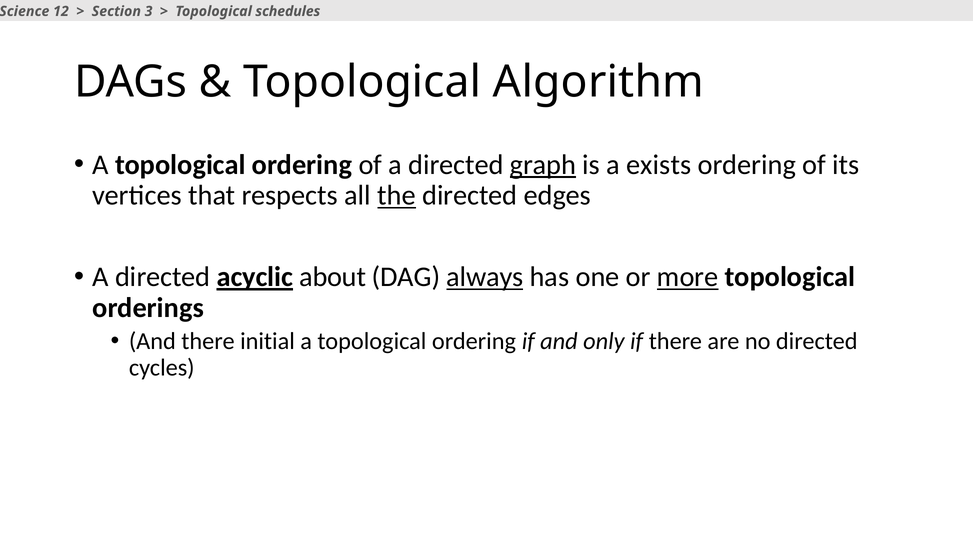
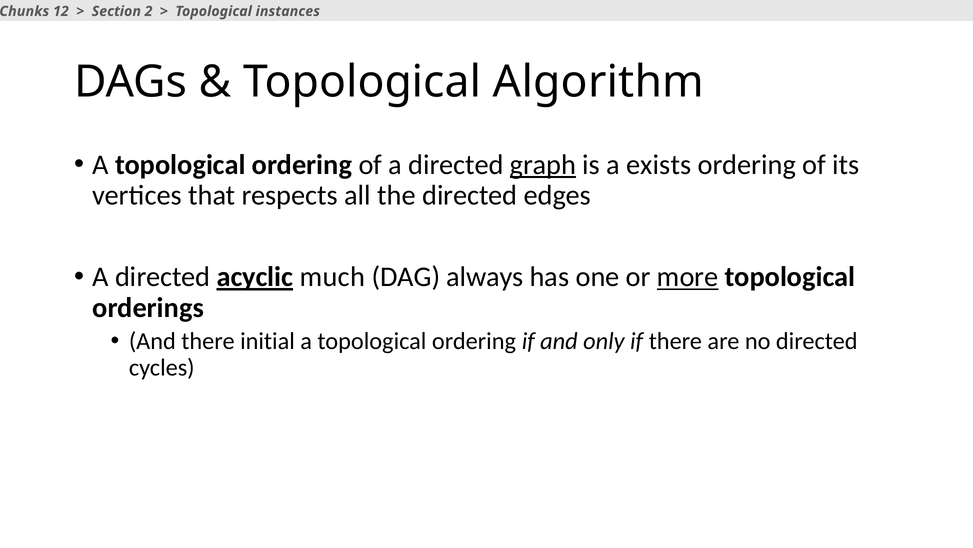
Science: Science -> Chunks
3: 3 -> 2
schedules: schedules -> instances
the underline: present -> none
about: about -> much
always underline: present -> none
